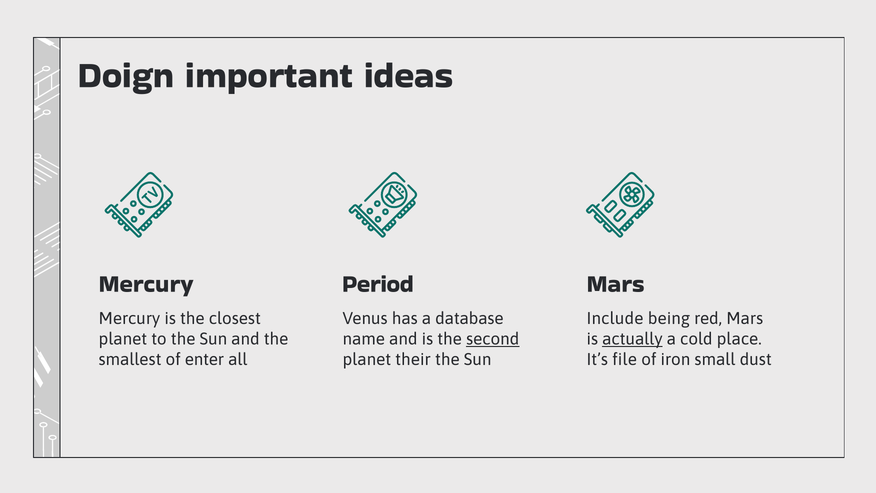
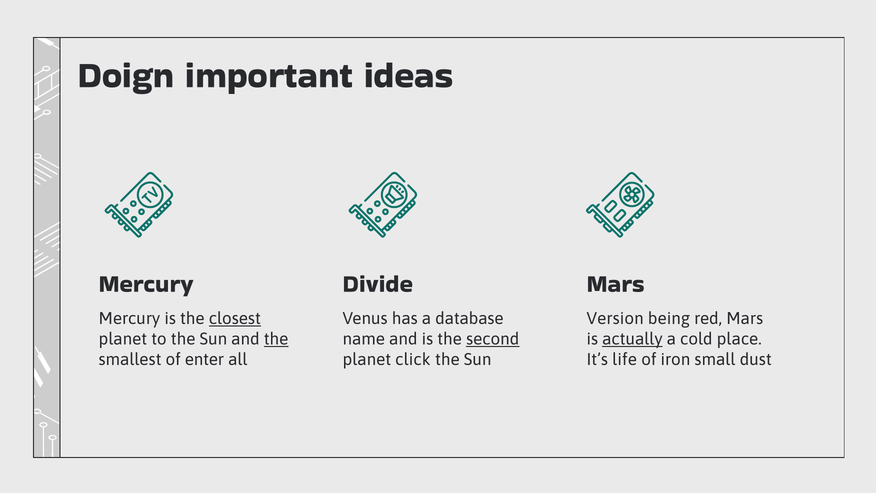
Period: Period -> Divide
closest underline: none -> present
Include: Include -> Version
the at (276, 339) underline: none -> present
their: their -> click
file: file -> life
